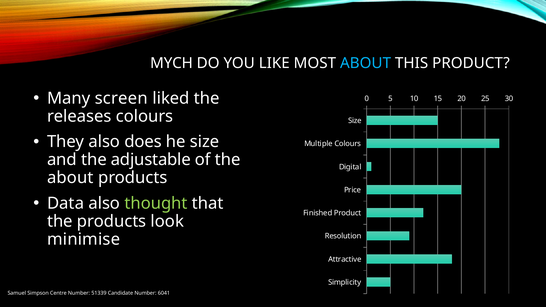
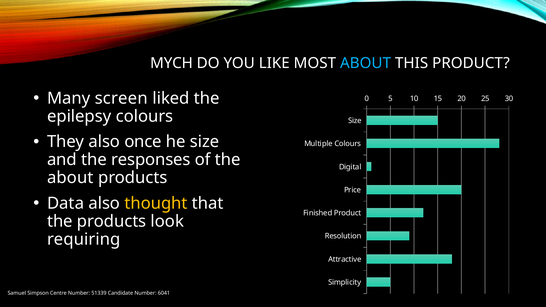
releases: releases -> epilepsy
does: does -> once
adjustable: adjustable -> responses
thought colour: light green -> yellow
minimise: minimise -> requiring
